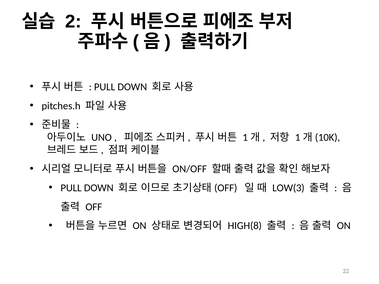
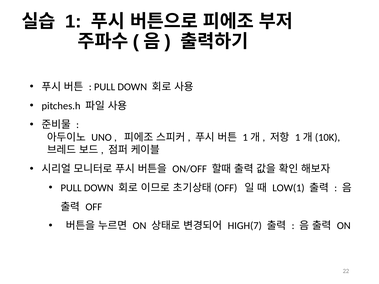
2: 2 -> 1
LOW(3: LOW(3 -> LOW(1
HIGH(8: HIGH(8 -> HIGH(7
